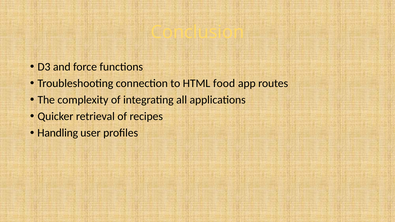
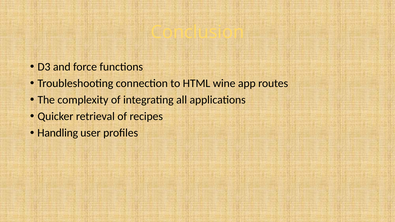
food: food -> wine
